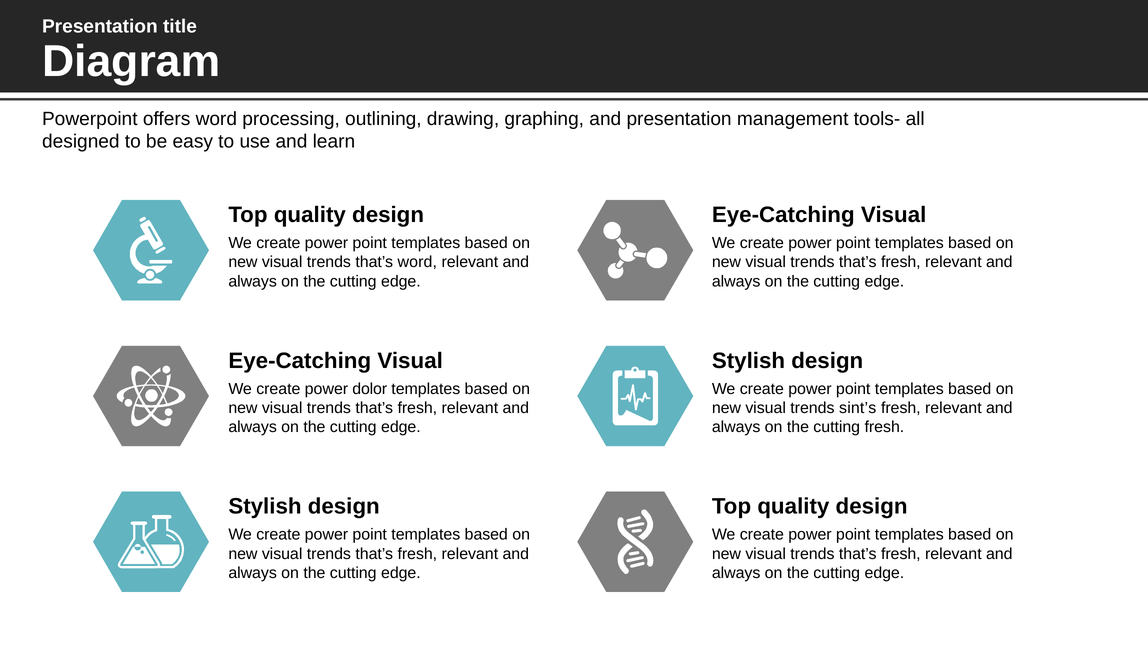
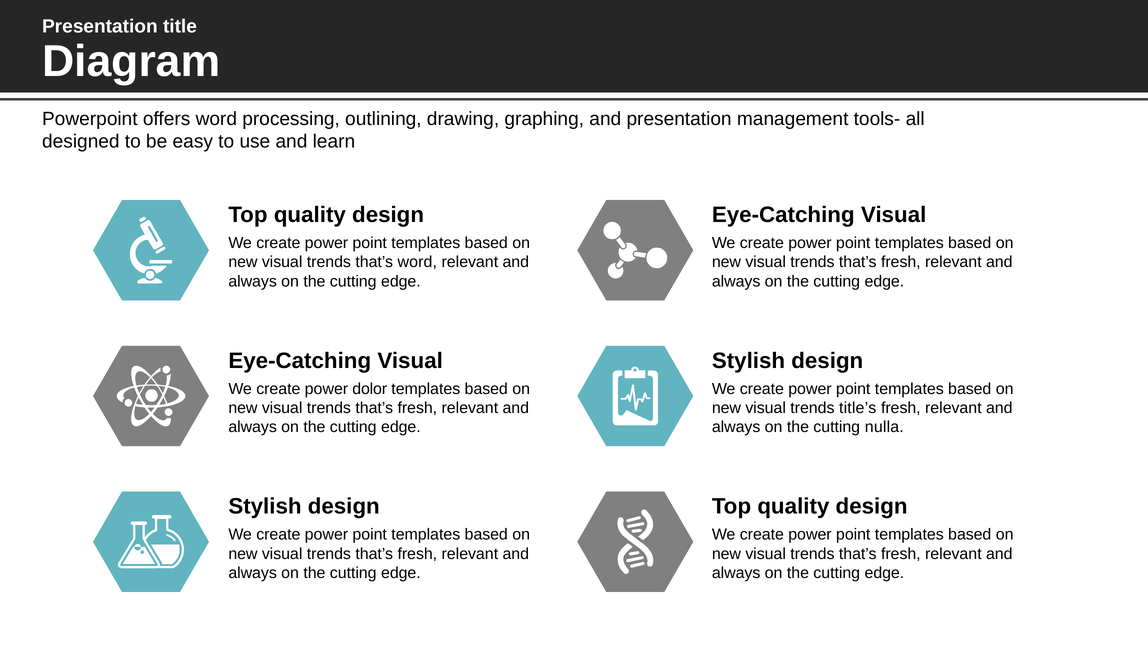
sint’s: sint’s -> title’s
cutting fresh: fresh -> nulla
